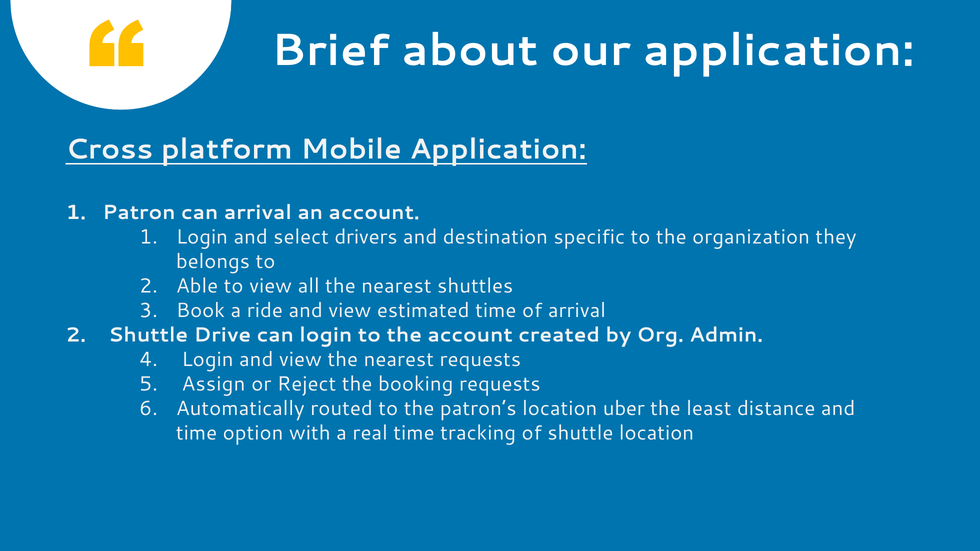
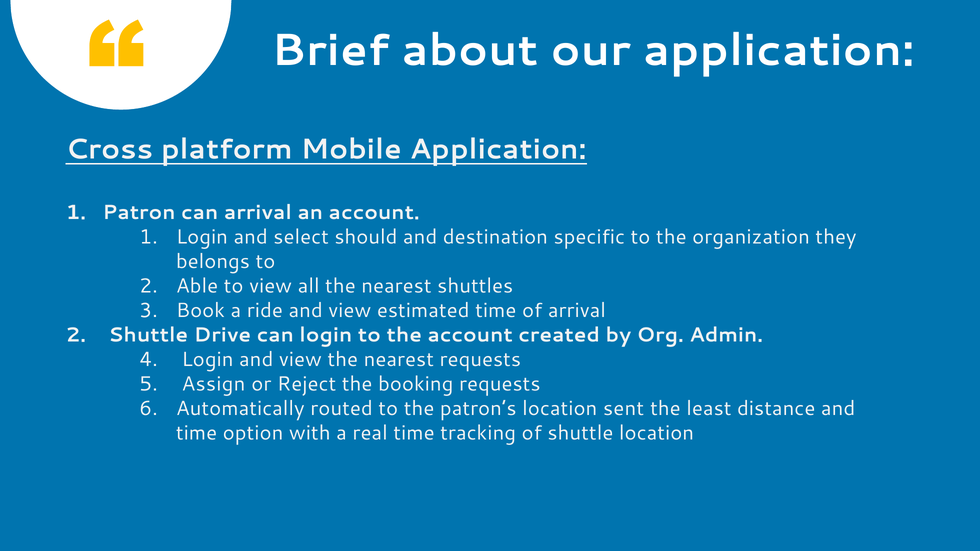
drivers: drivers -> should
uber: uber -> sent
